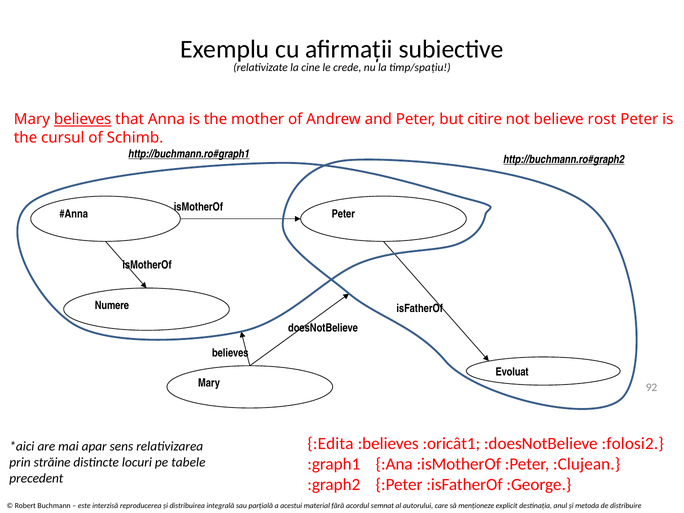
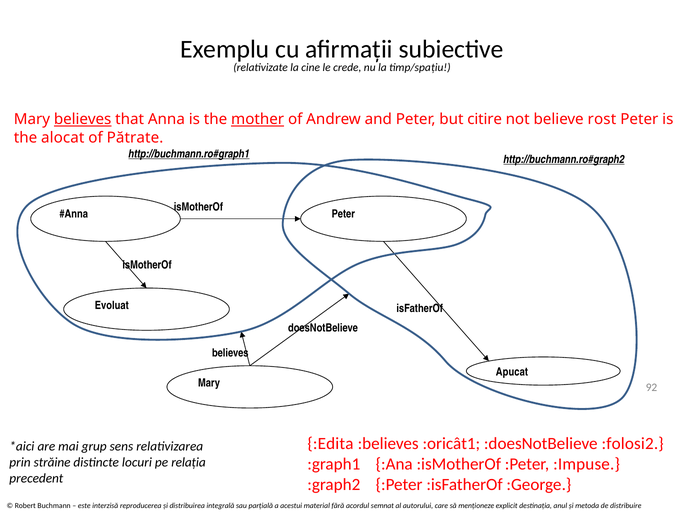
mother underline: none -> present
cursul: cursul -> alocat
Schimb: Schimb -> Pătrate
Numere: Numere -> Evoluat
Evoluat: Evoluat -> Apucat
apar: apar -> grup
tabele: tabele -> relaţia
:Clujean: :Clujean -> :Impuse
